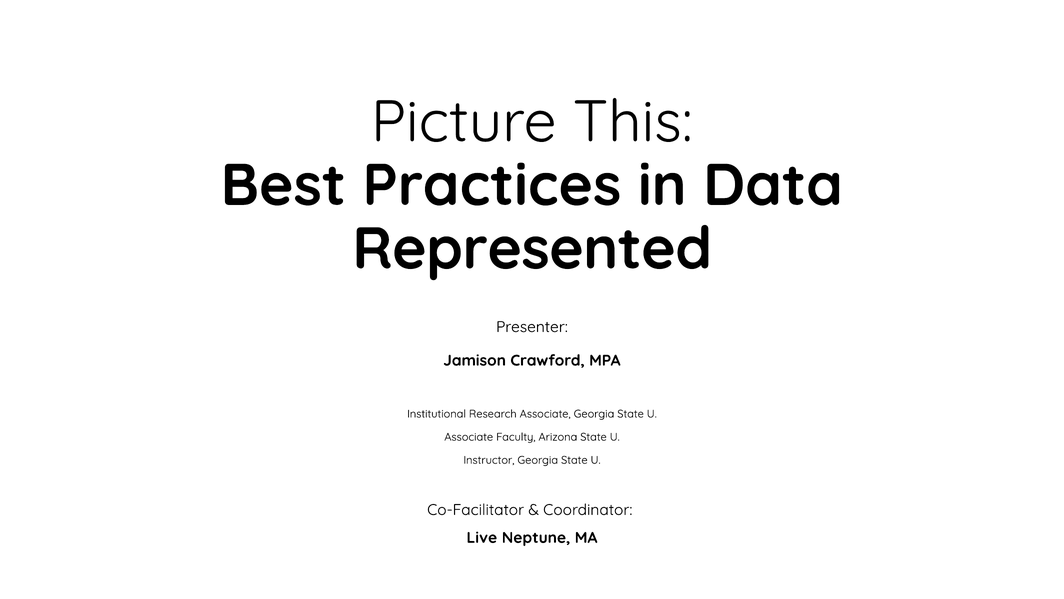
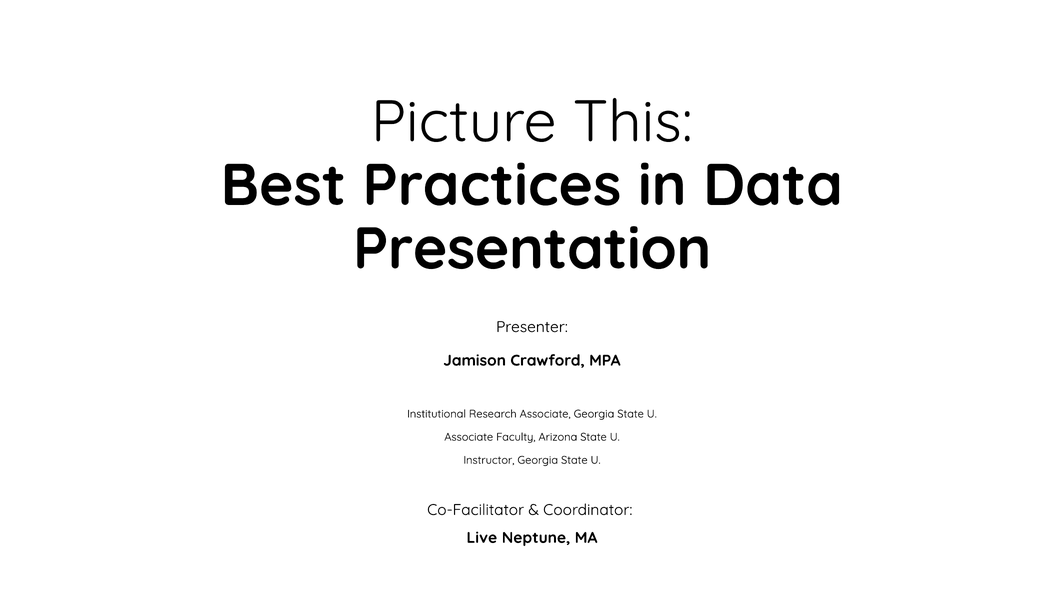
Represented: Represented -> Presentation
